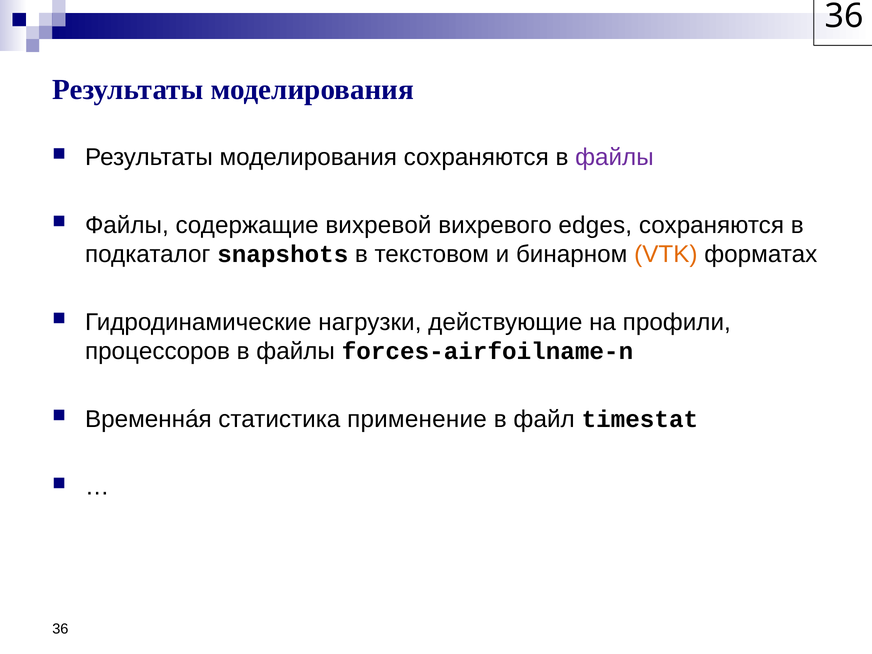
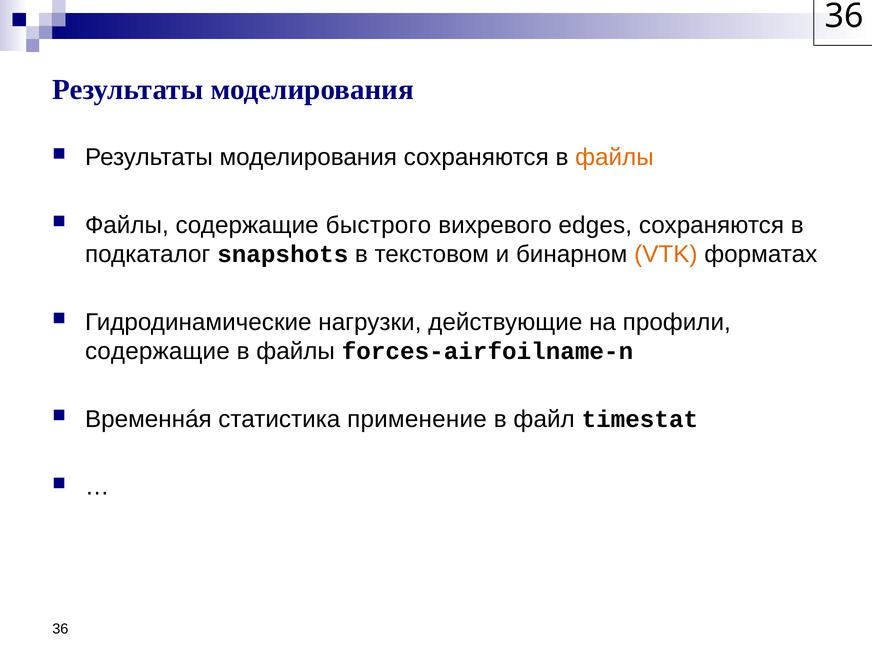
файлы at (614, 157) colour: purple -> orange
вихревой: вихревой -> быстрого
процессоров at (157, 351): процессоров -> содержащие
